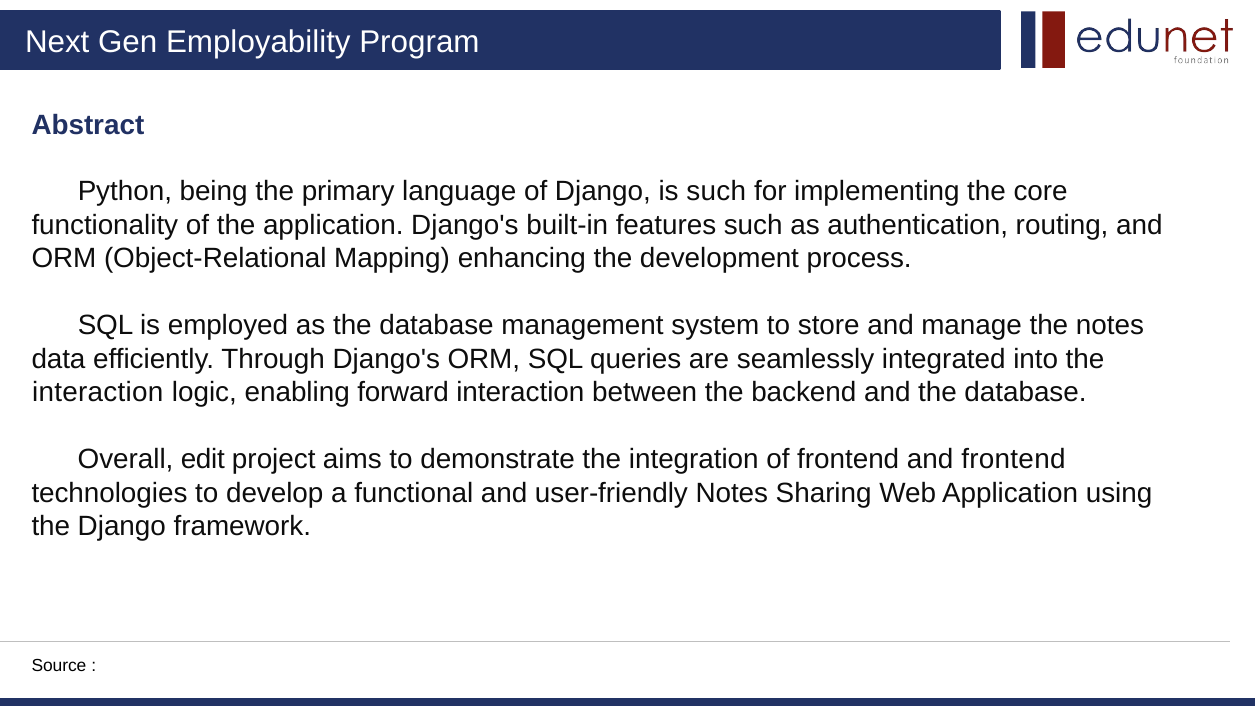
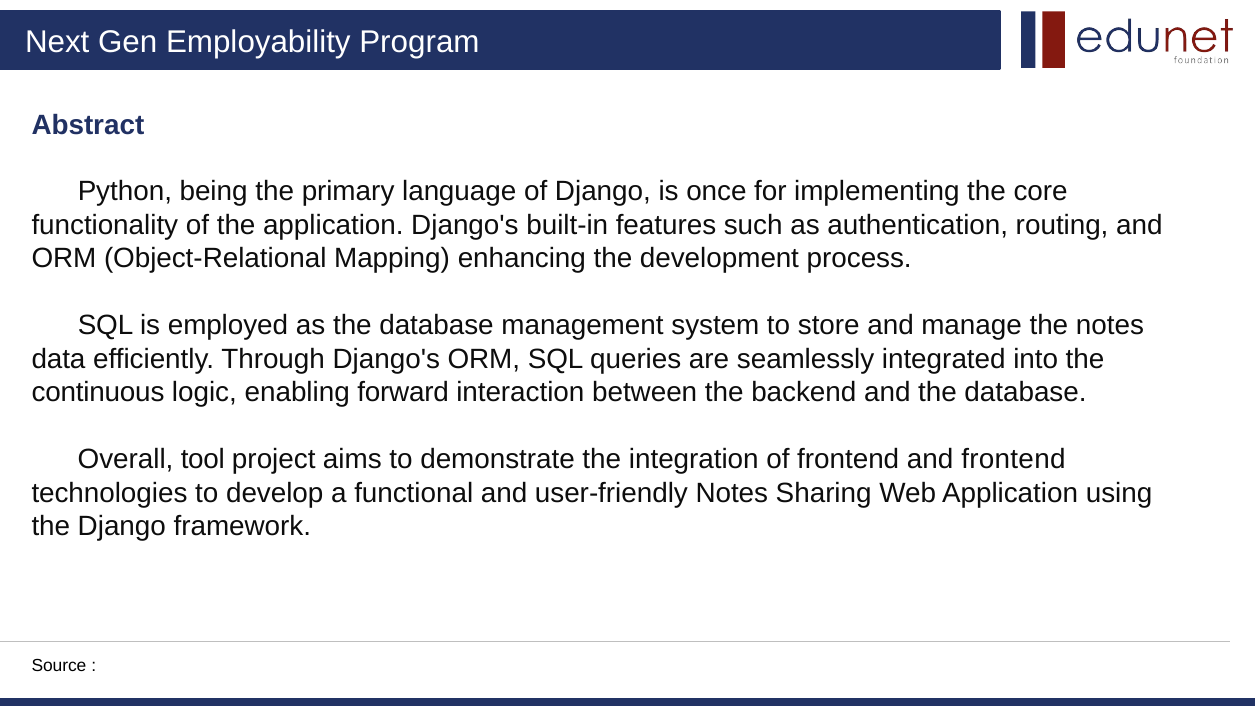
is such: such -> once
interaction at (98, 392): interaction -> continuous
edit: edit -> tool
